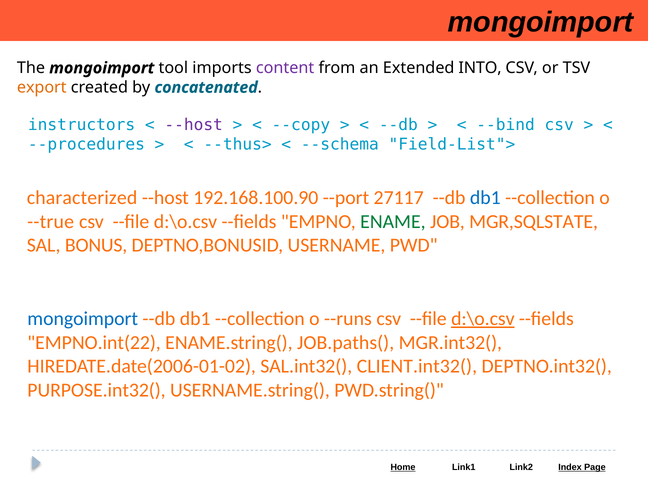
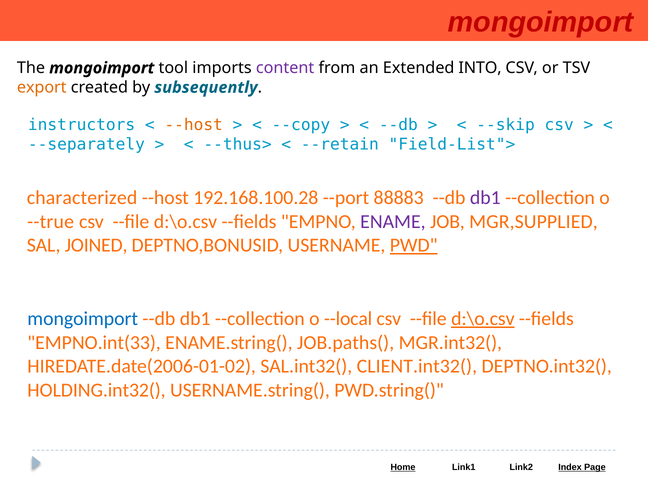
mongoimport at (541, 22) colour: black -> red
concatenated: concatenated -> subsequently
--host at (194, 125) colour: purple -> orange
--bind: --bind -> --skip
--procedures: --procedures -> --separately
--schema: --schema -> --retain
192.168.100.90: 192.168.100.90 -> 192.168.100.28
27117: 27117 -> 88883
db1 at (485, 198) colour: blue -> purple
ENAME colour: green -> purple
MGR,SQLSTATE: MGR,SQLSTATE -> MGR,SUPPLIED
BONUS: BONUS -> JOINED
PWD underline: none -> present
--runs: --runs -> --local
EMPNO.int(22: EMPNO.int(22 -> EMPNO.int(33
PURPOSE.int32(: PURPOSE.int32( -> HOLDING.int32(
